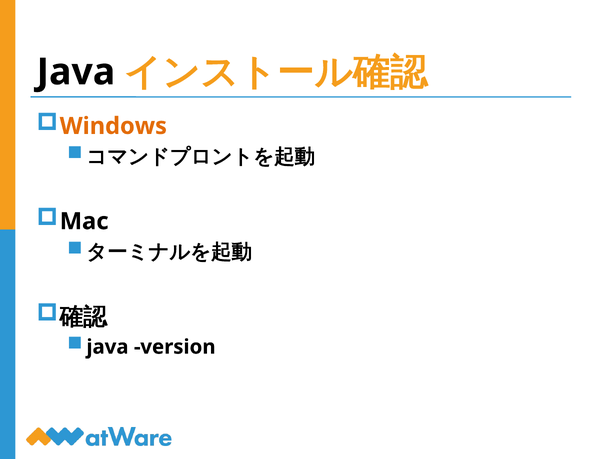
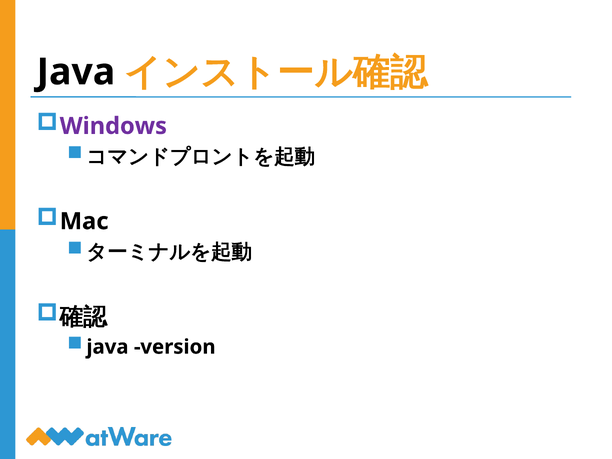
Windows colour: orange -> purple
